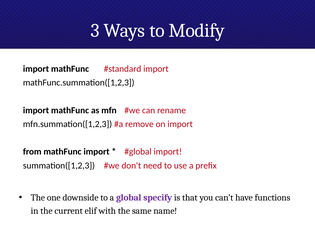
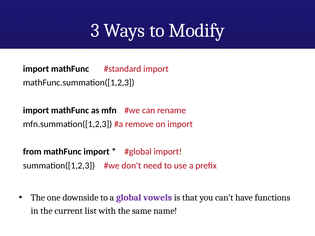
specify: specify -> vowels
elif: elif -> list
